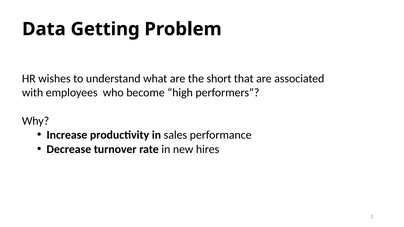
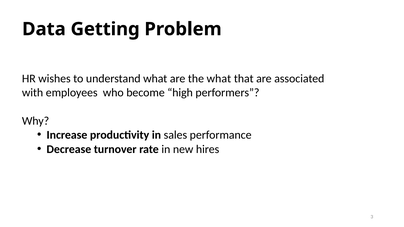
the short: short -> what
